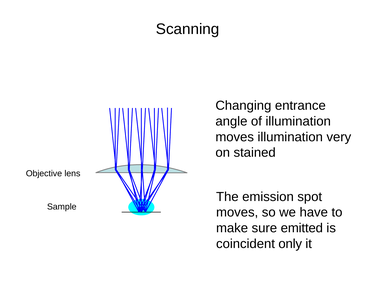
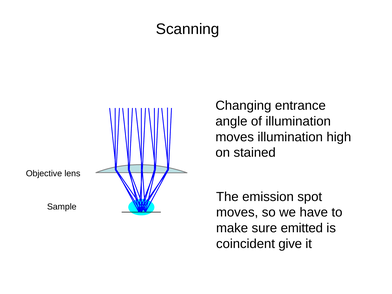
very: very -> high
only: only -> give
